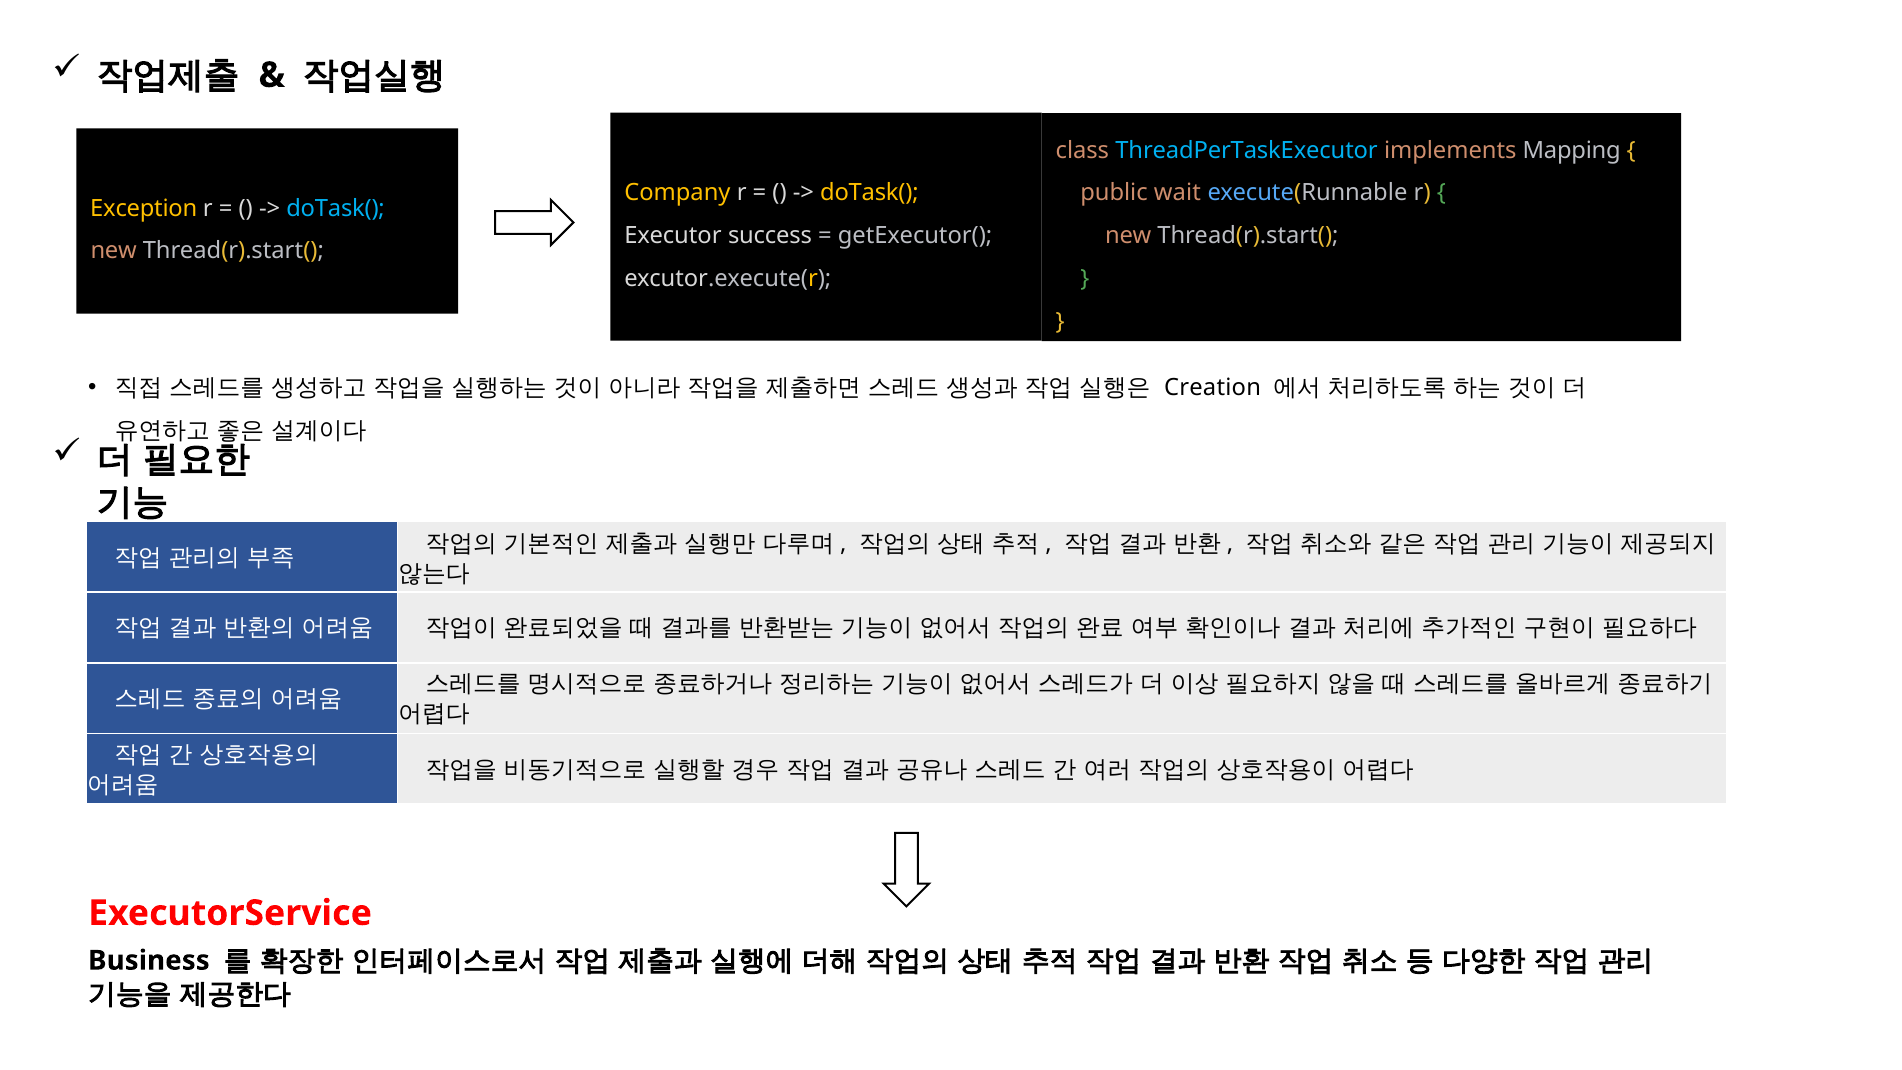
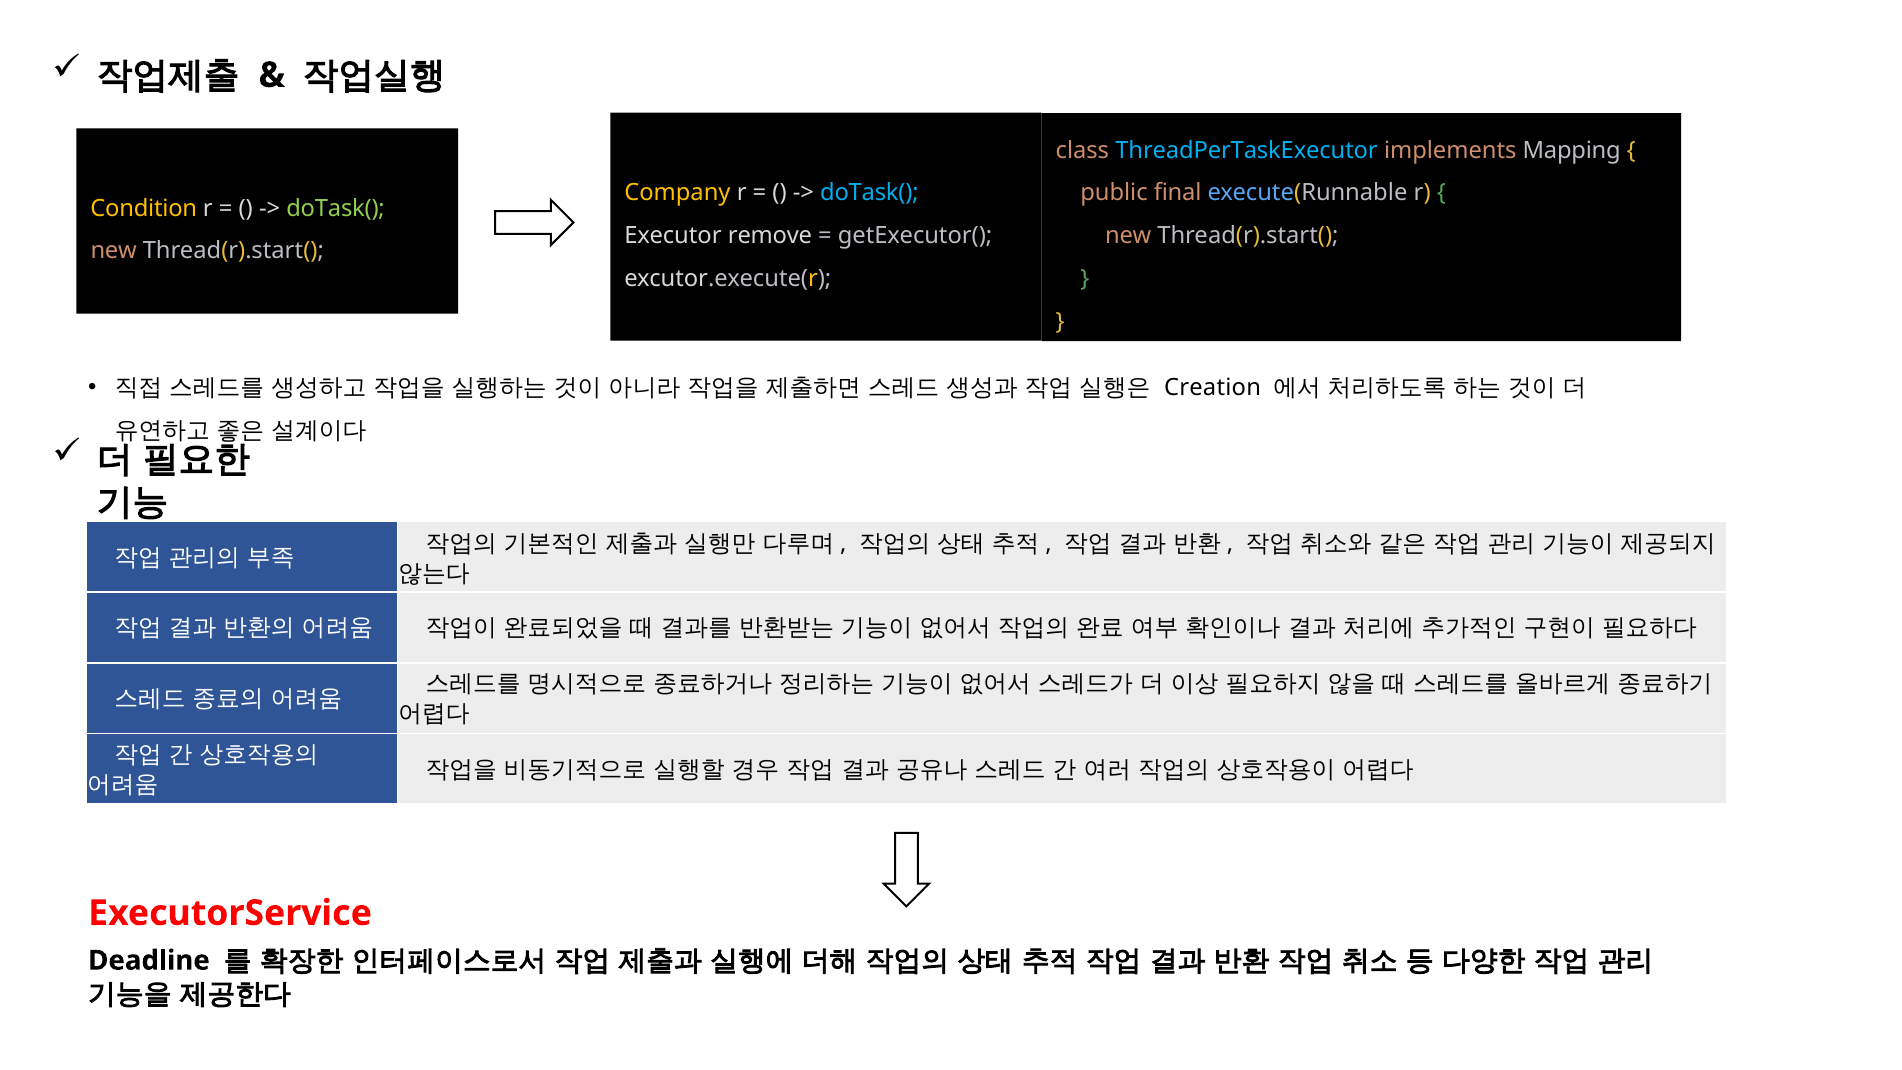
doTask( at (869, 193) colour: yellow -> light blue
wait: wait -> final
Exception: Exception -> Condition
doTask( at (336, 208) colour: light blue -> light green
success: success -> remove
Business: Business -> Deadline
